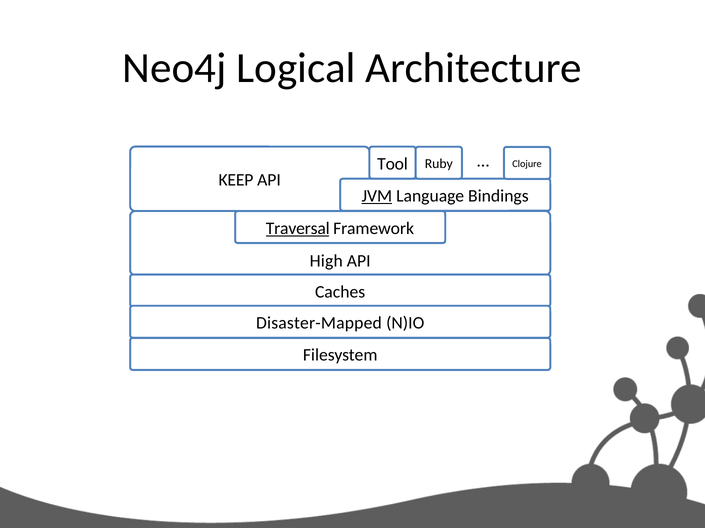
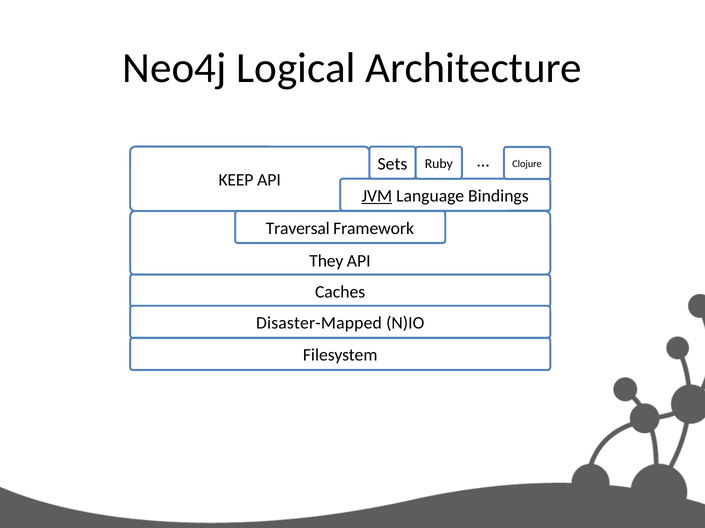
Tool: Tool -> Sets
Traversal underline: present -> none
High: High -> They
